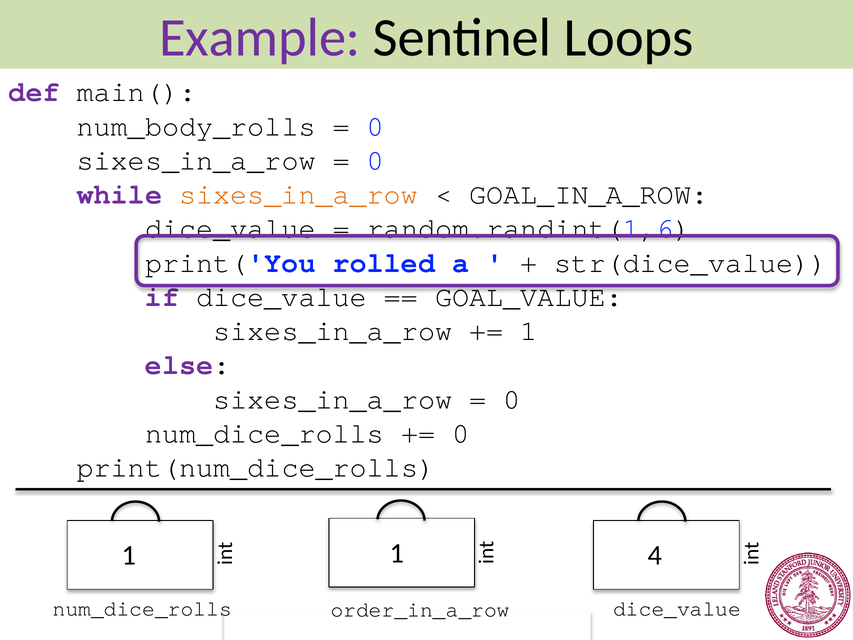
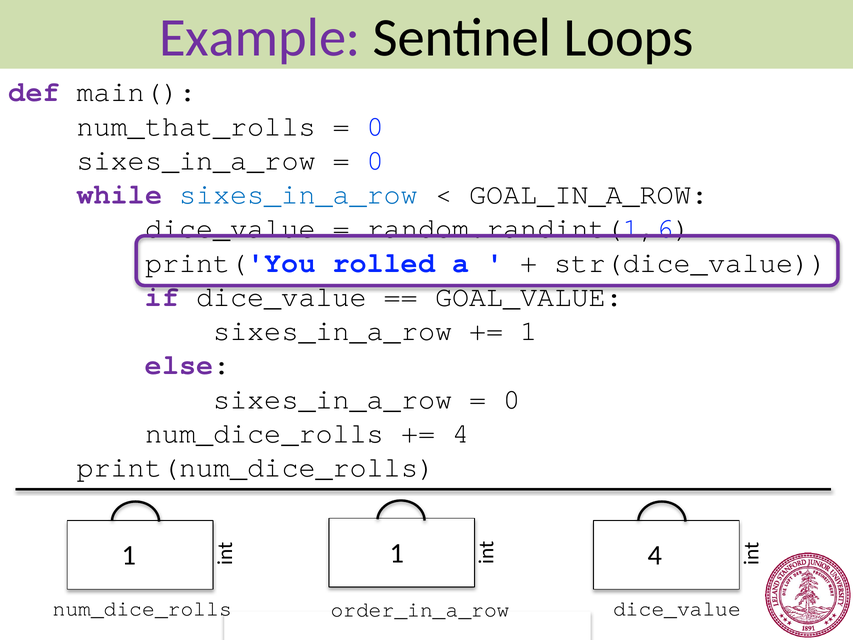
num_body_rolls: num_body_rolls -> num_that_rolls
sixes_in_a_row at (299, 194) colour: orange -> blue
0 at (461, 433): 0 -> 4
